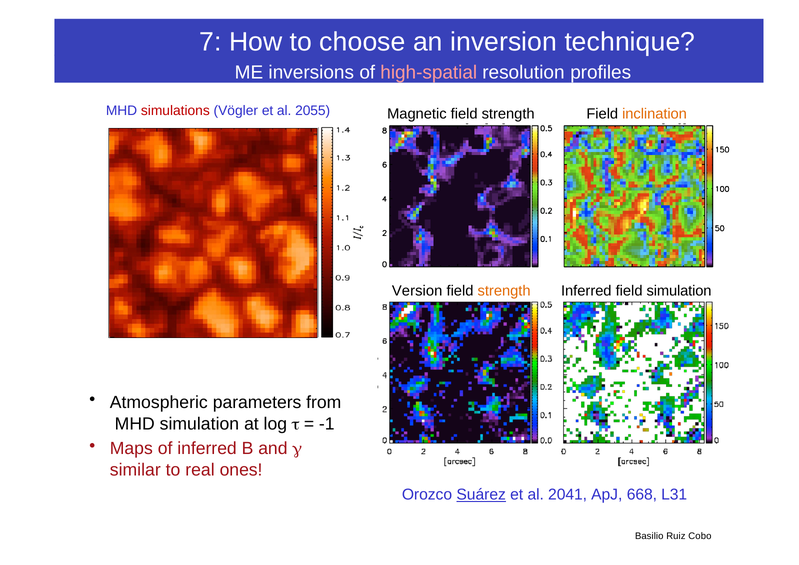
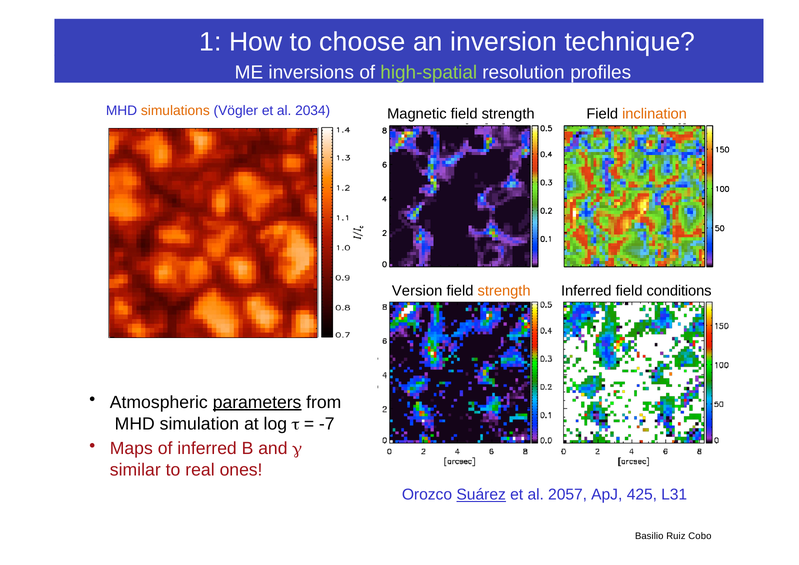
7: 7 -> 1
high-spatial colour: pink -> light green
simulations colour: red -> orange
2055: 2055 -> 2034
field simulation: simulation -> conditions
parameters underline: none -> present
-1: -1 -> -7
2041: 2041 -> 2057
668: 668 -> 425
